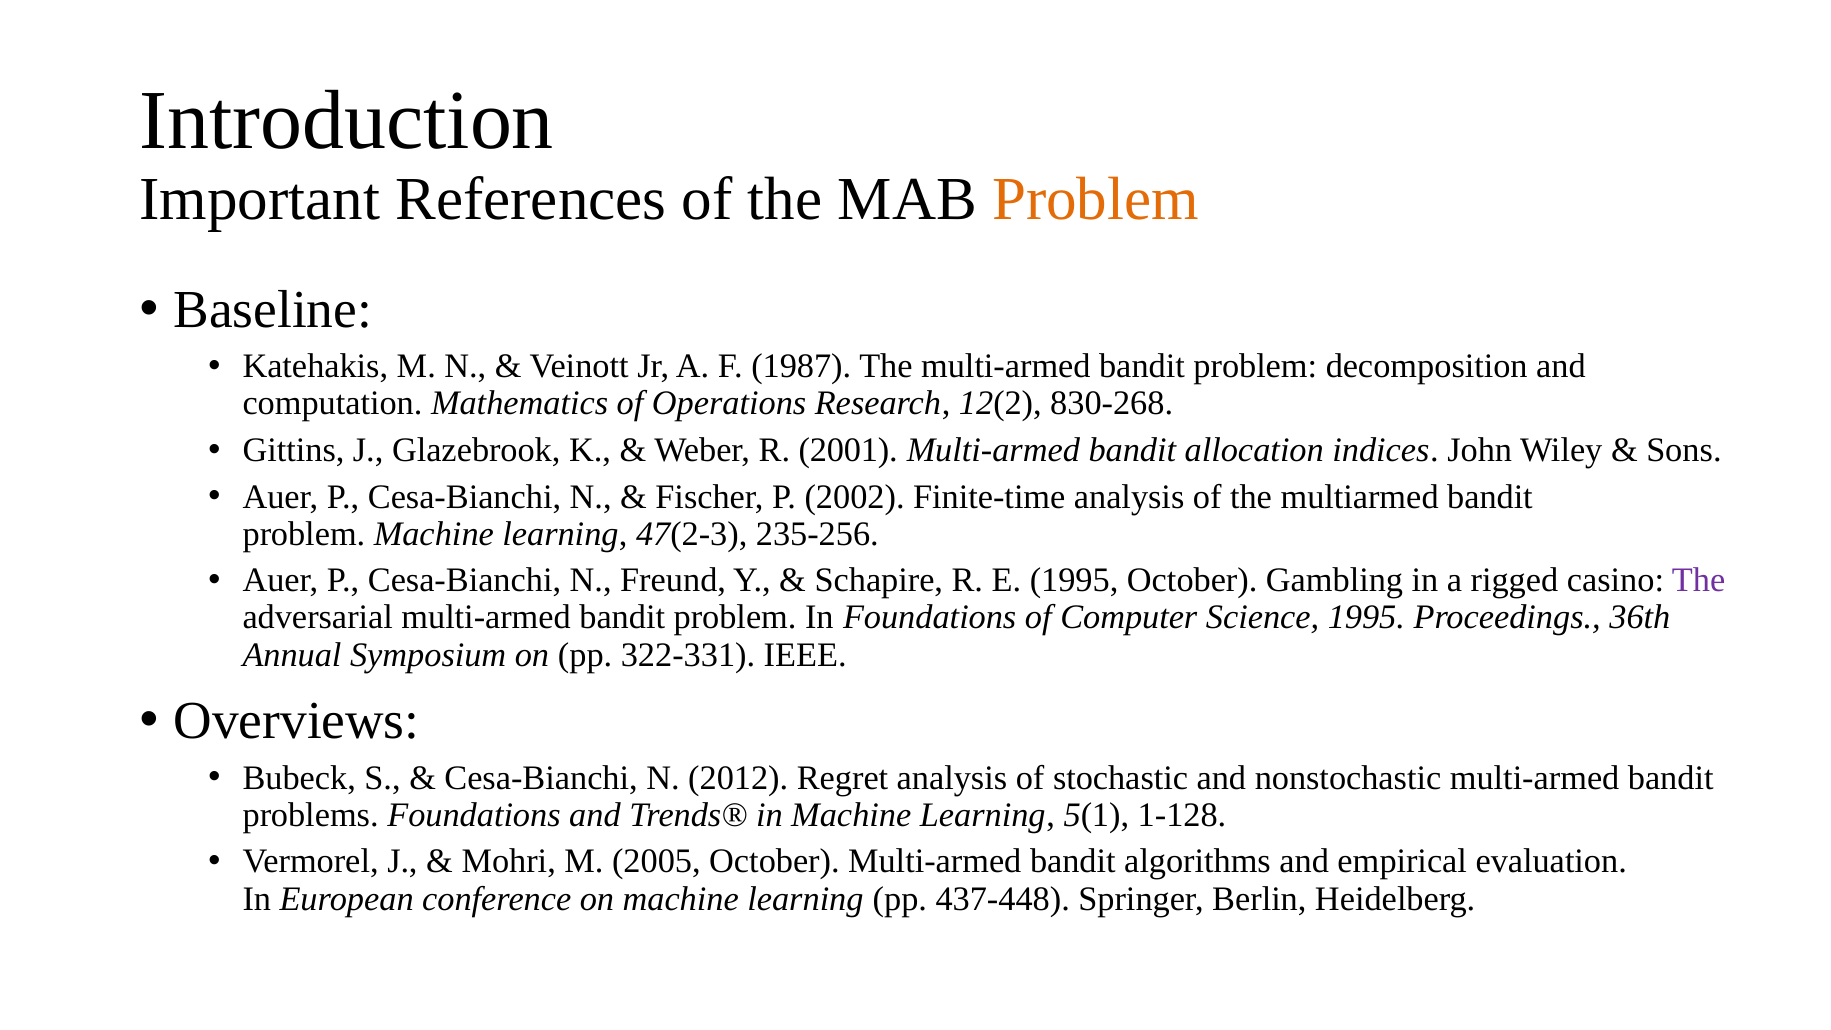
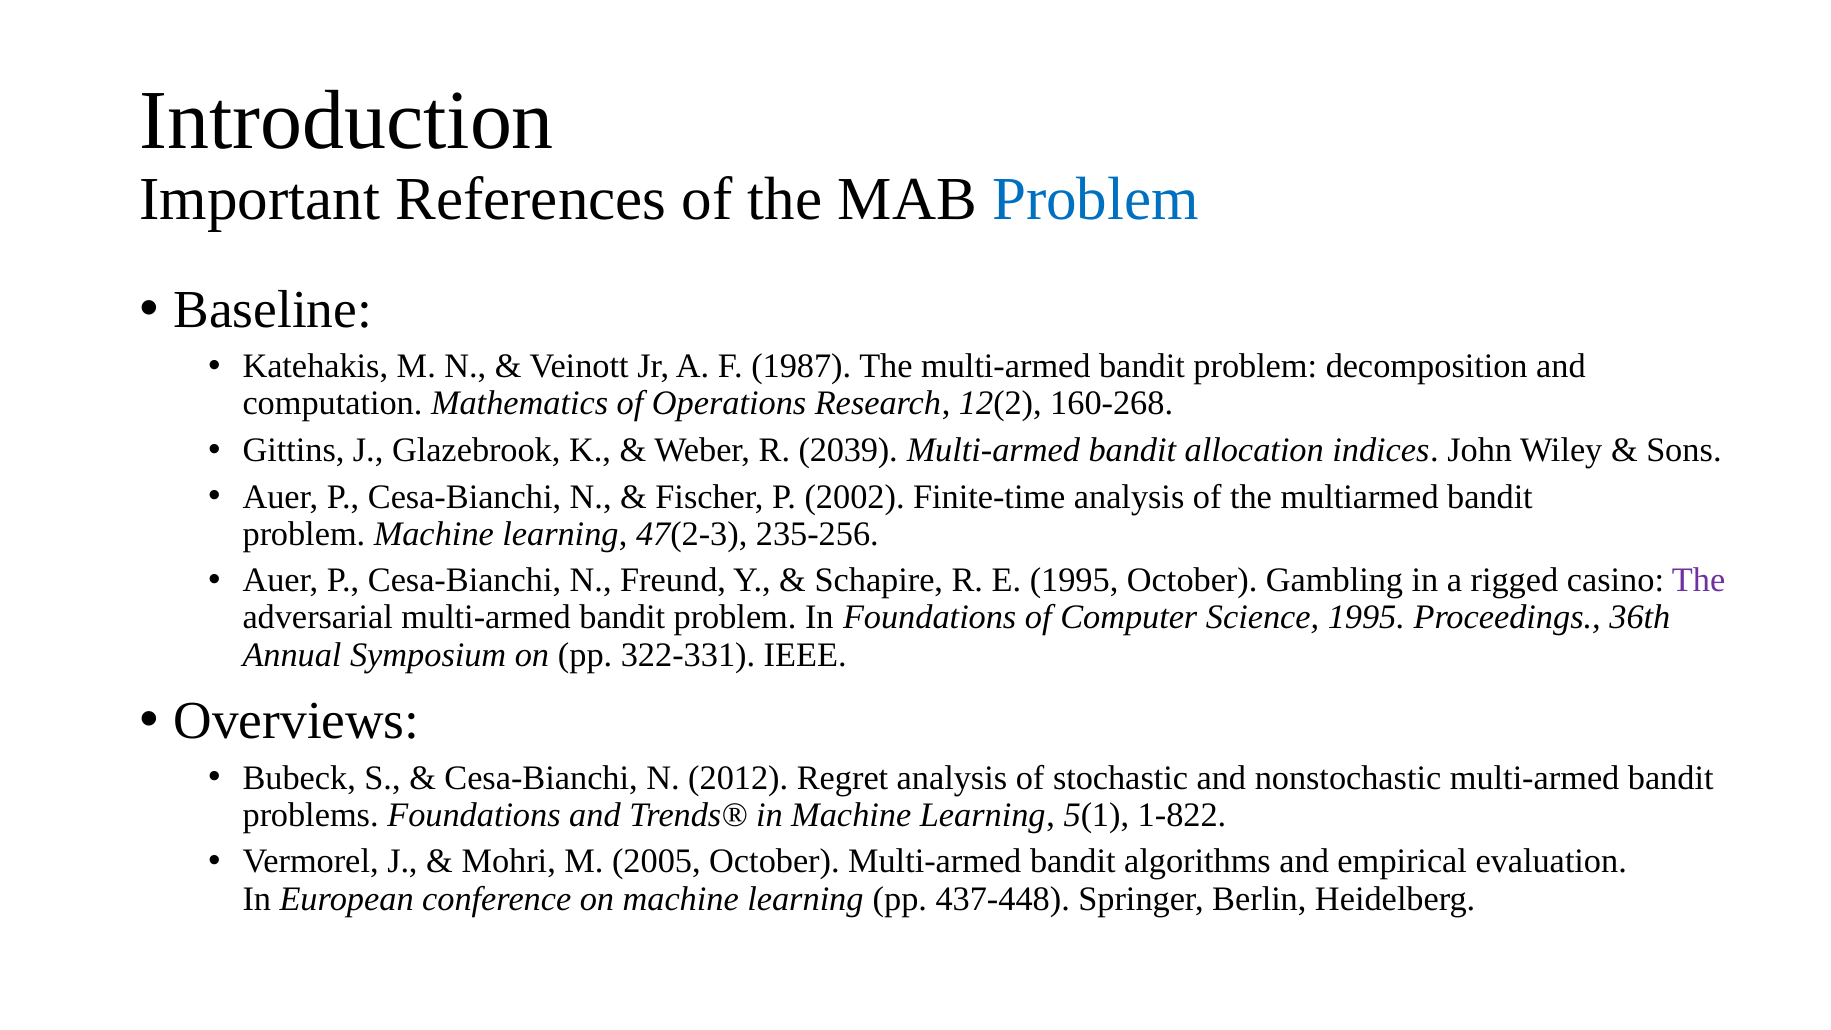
Problem at (1096, 199) colour: orange -> blue
830-268: 830-268 -> 160-268
2001: 2001 -> 2039
1-128: 1-128 -> 1-822
